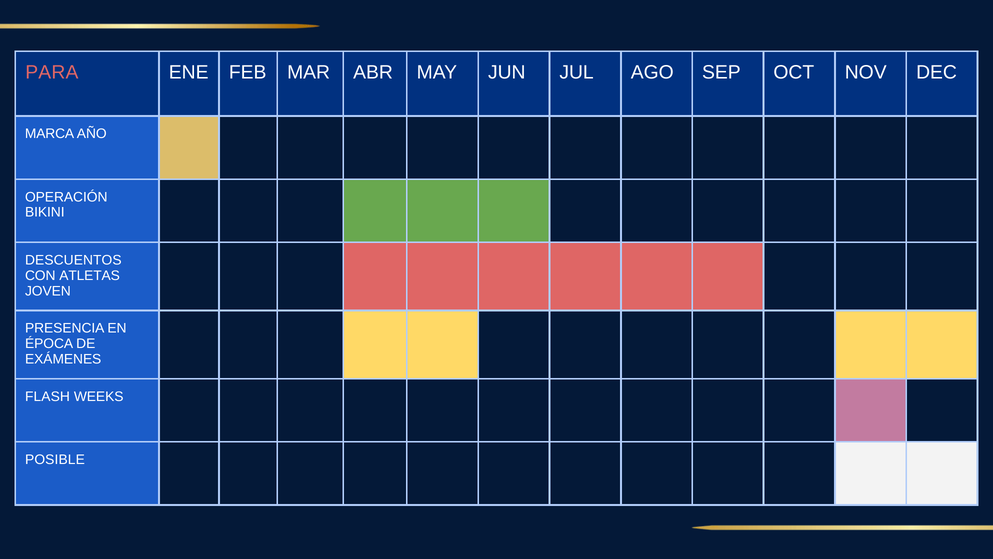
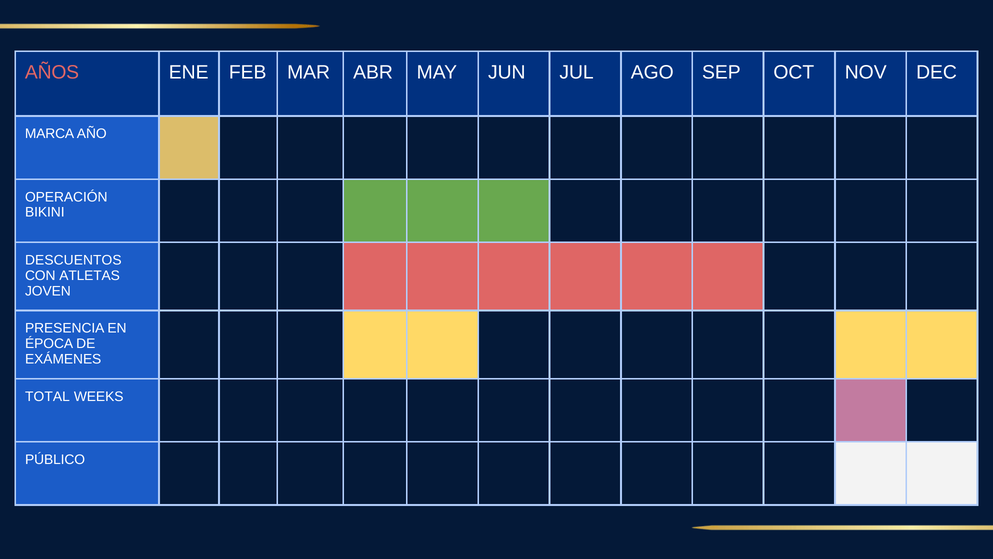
PARA: PARA -> AÑOS
FLASH: FLASH -> TOTAL
POSIBLE: POSIBLE -> PÚBLICO
